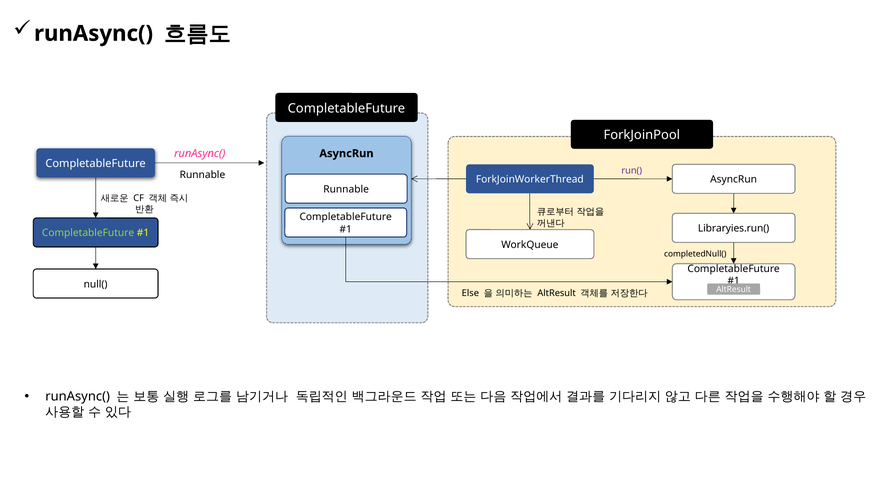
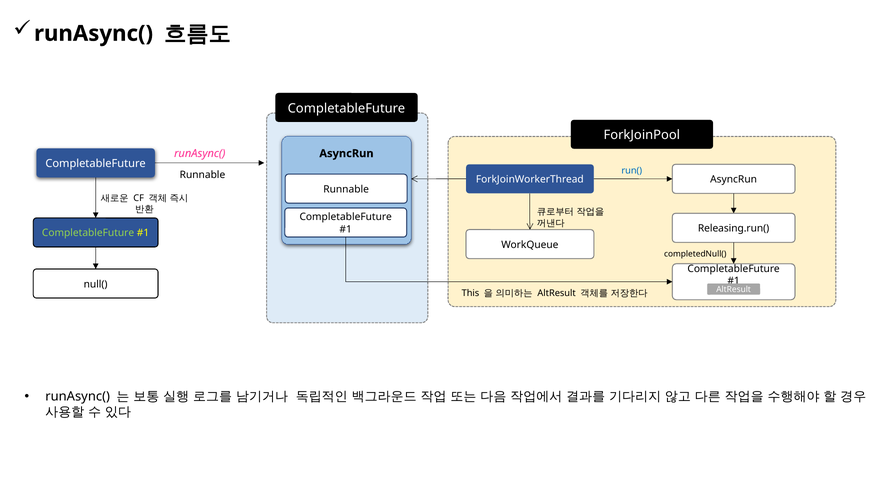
run( colour: purple -> blue
Libraryies.run(: Libraryies.run( -> Releasing.run(
Else: Else -> This
